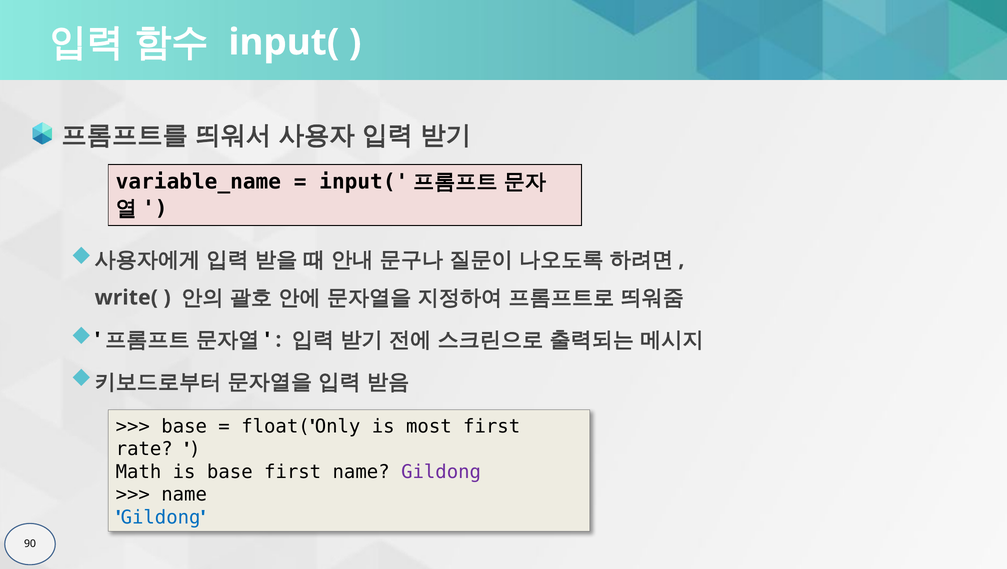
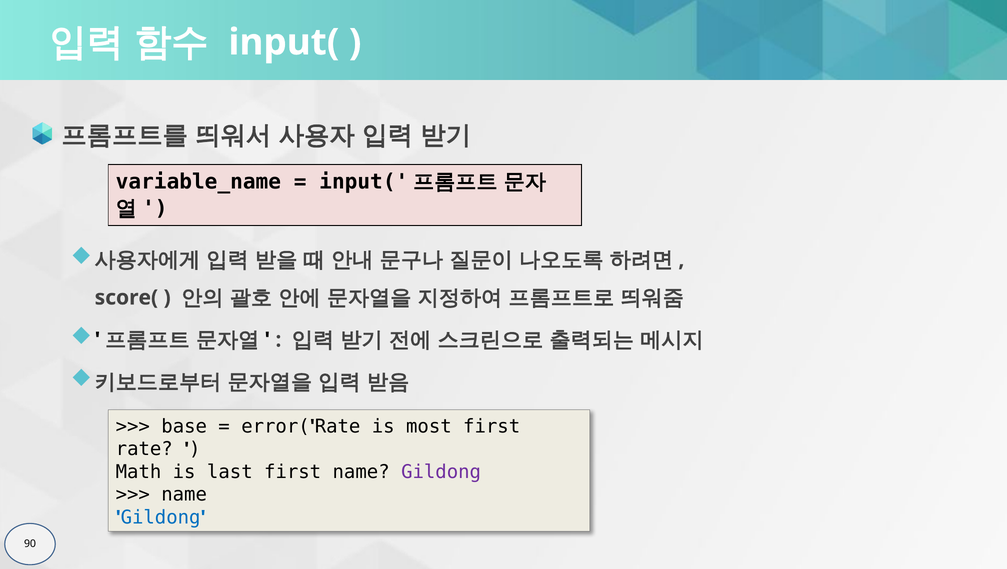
write(: write( -> score(
float(: float( -> error(
Only at (338, 426): Only -> Rate
is base: base -> last
